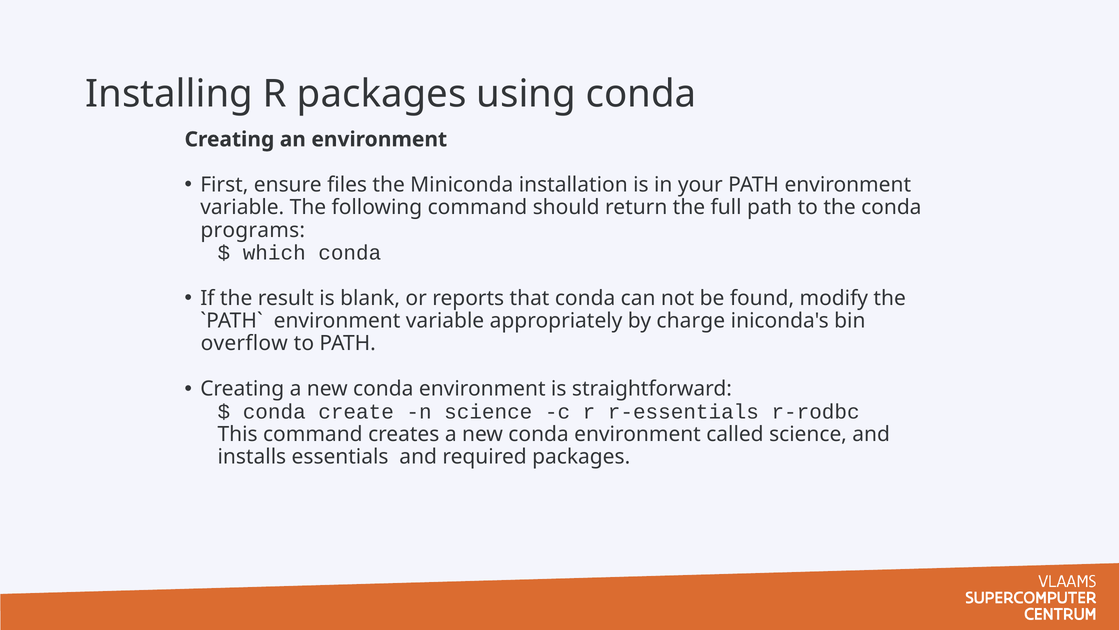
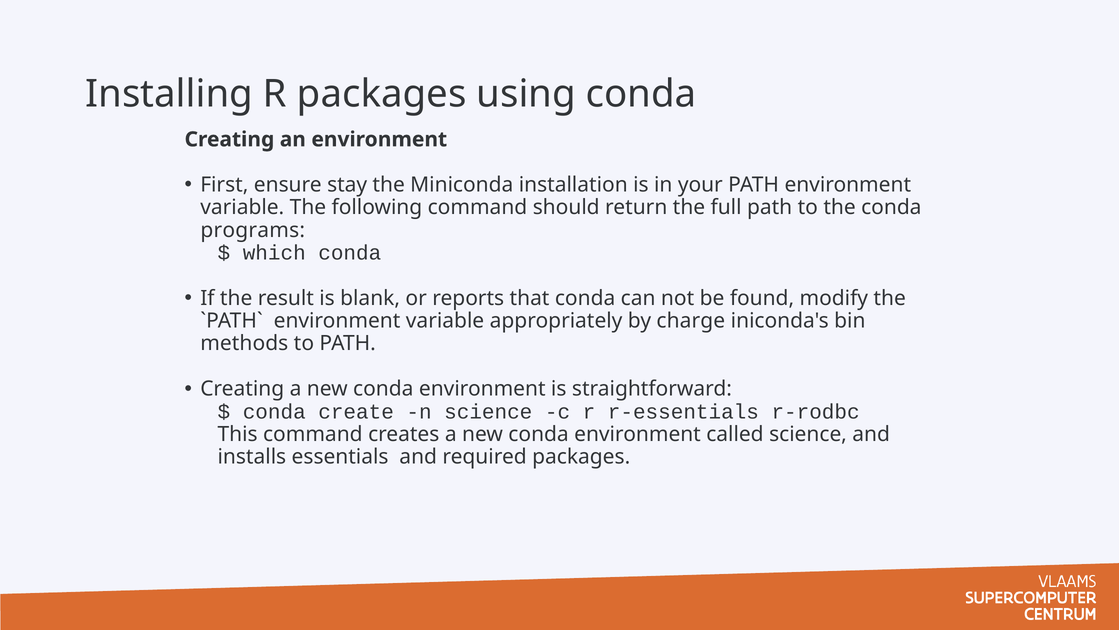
files: files -> stay
overflow: overflow -> methods
